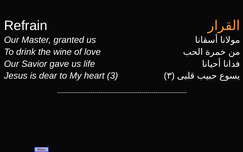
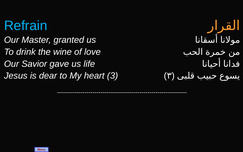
Refrain colour: white -> light blue
